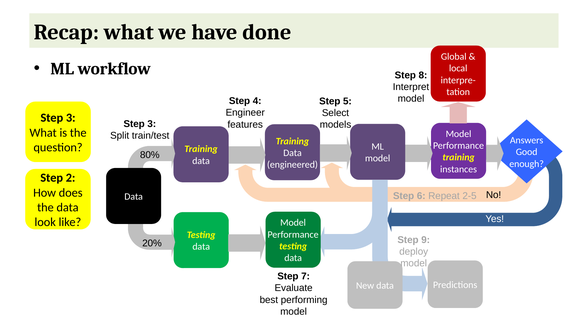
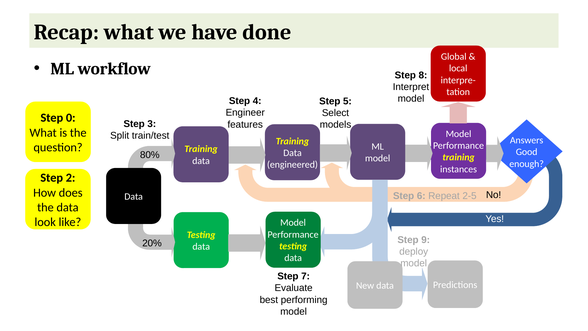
3 at (71, 118): 3 -> 0
